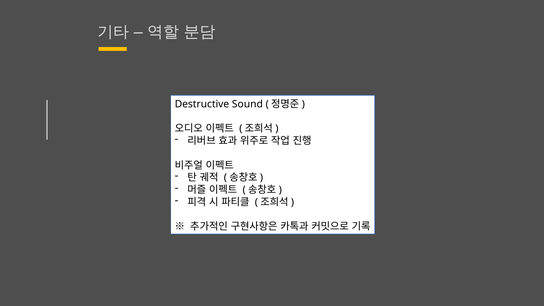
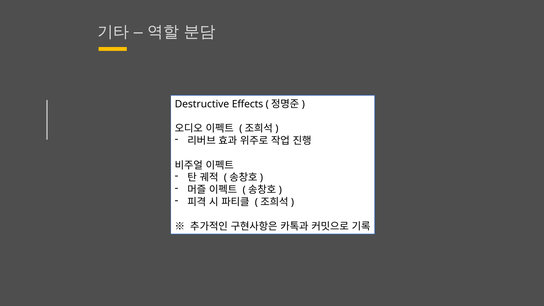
Sound: Sound -> Effects
